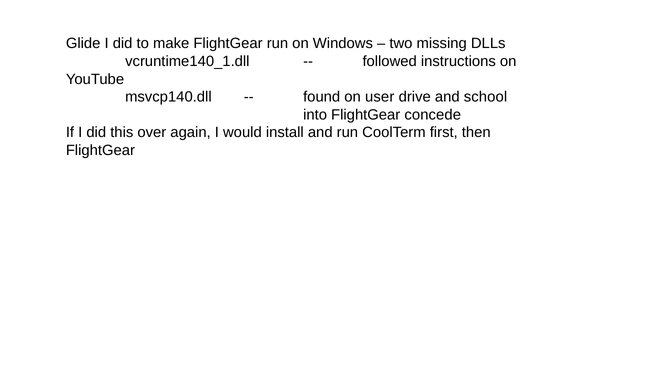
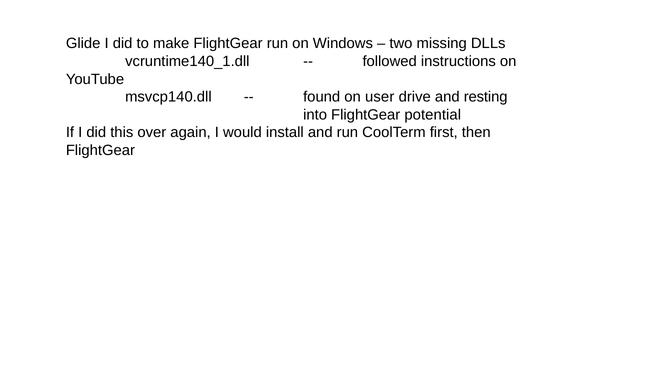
school: school -> resting
concede: concede -> potential
